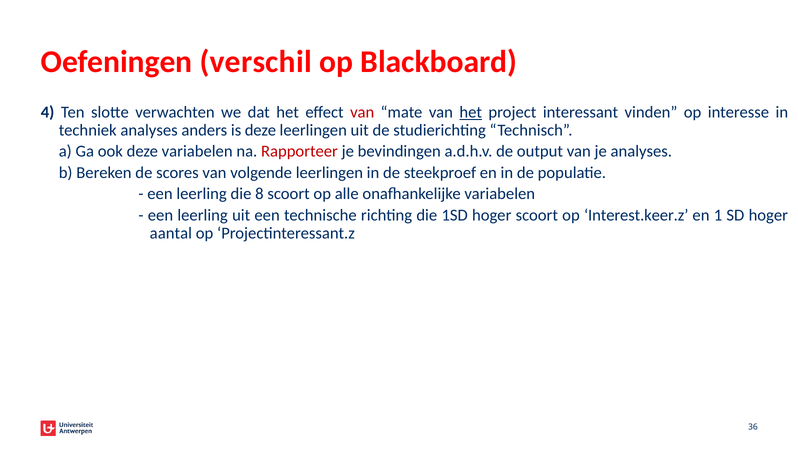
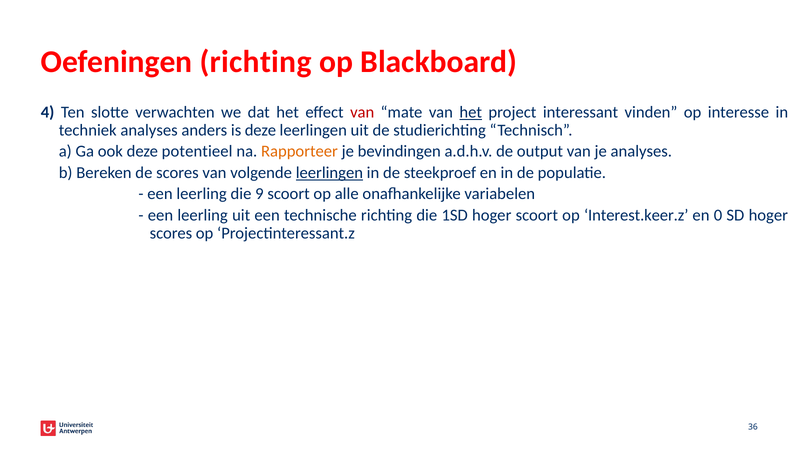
Oefeningen verschil: verschil -> richting
deze variabelen: variabelen -> potentieel
Rapporteer colour: red -> orange
leerlingen at (329, 173) underline: none -> present
8: 8 -> 9
1: 1 -> 0
aantal at (171, 233): aantal -> scores
